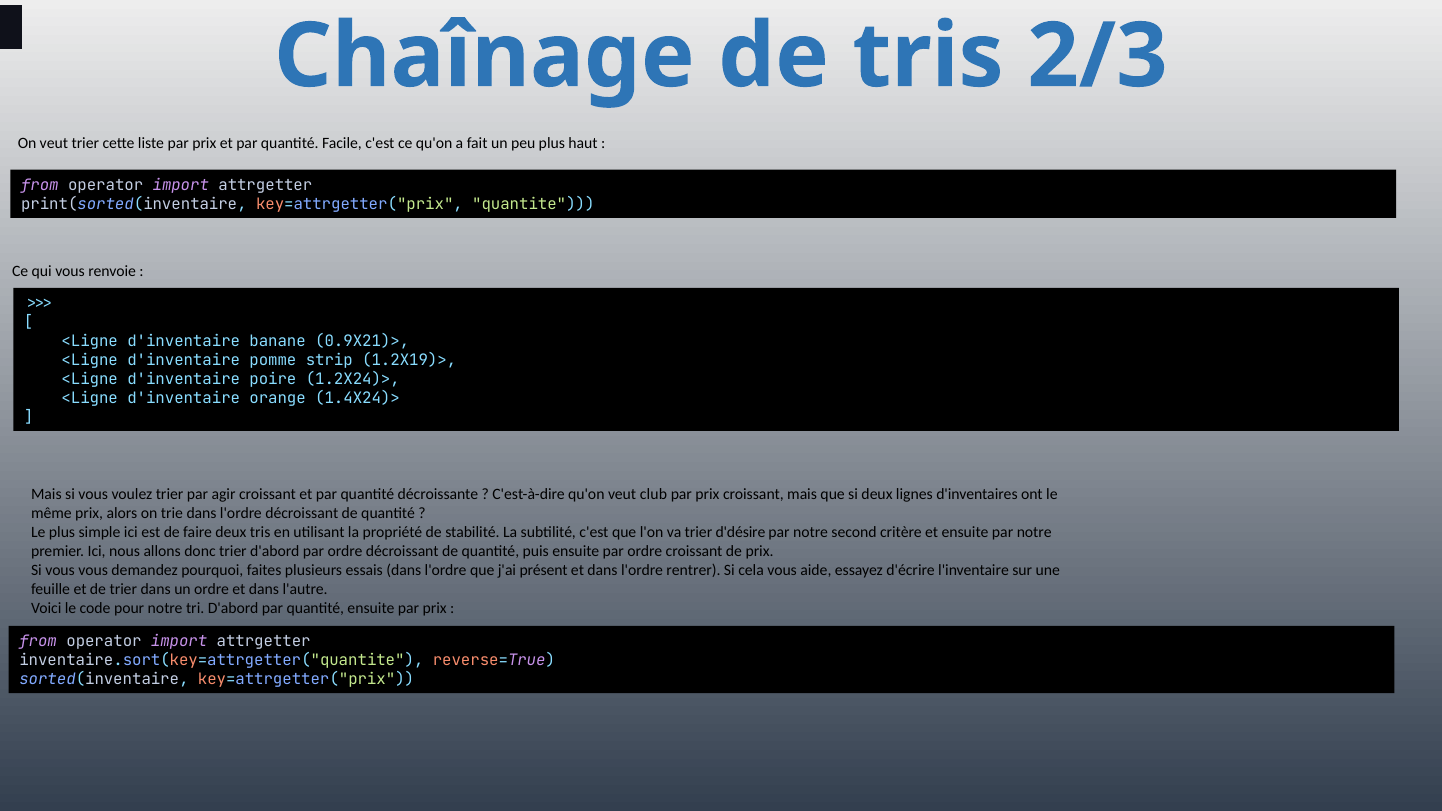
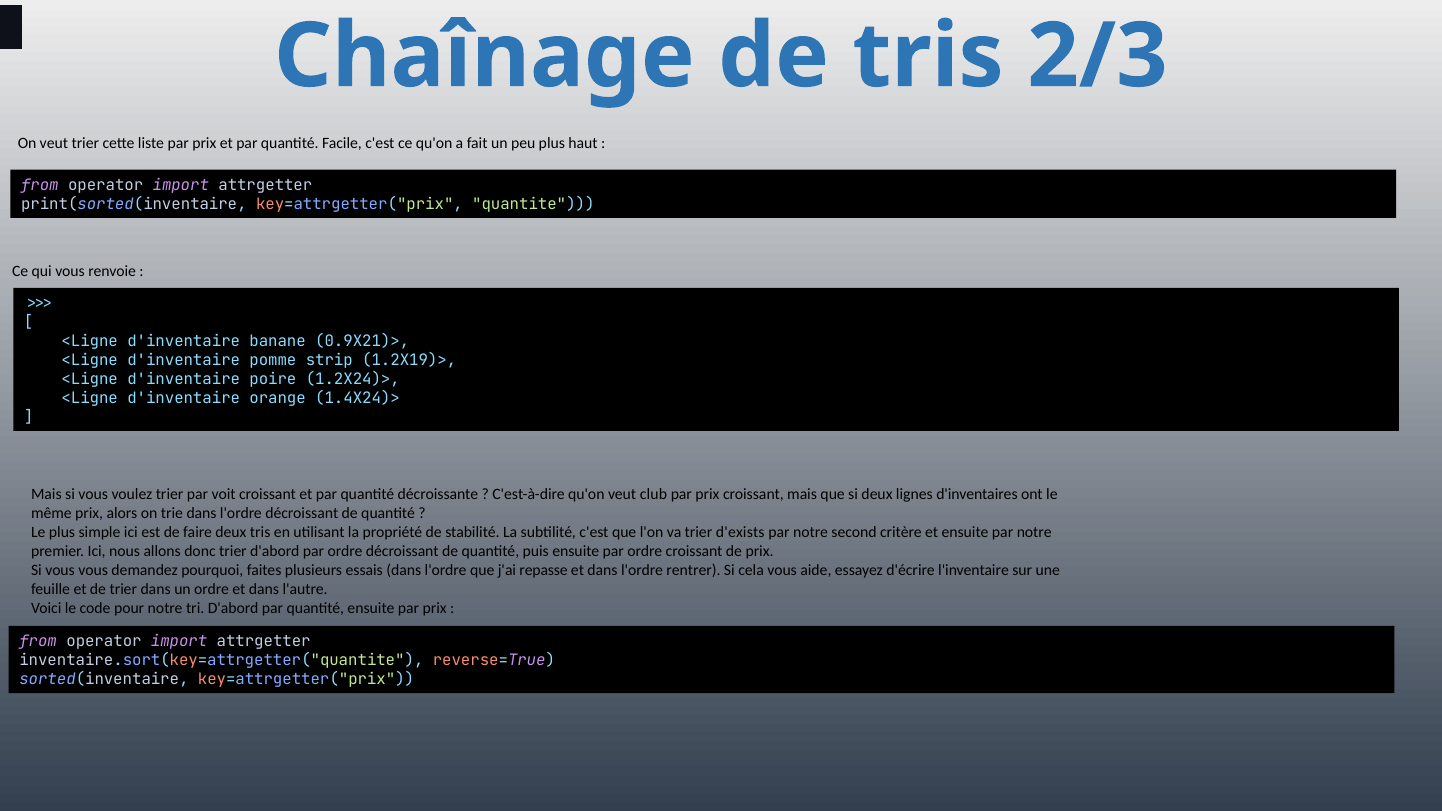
agir: agir -> voit
d'désire: d'désire -> d'exists
présent: présent -> repasse
